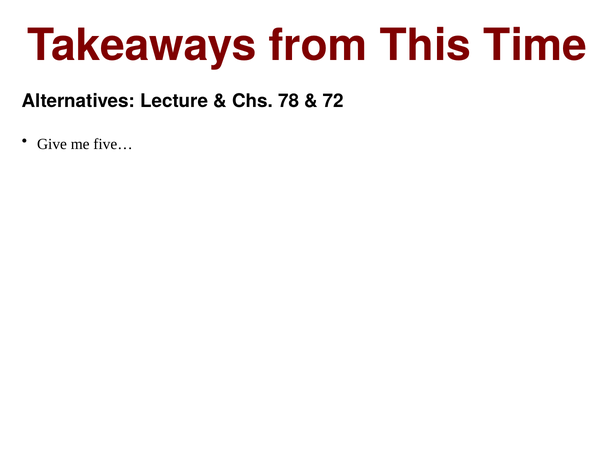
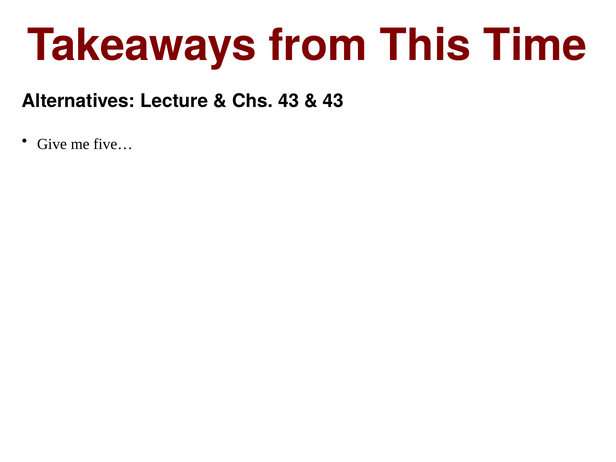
Chs 78: 78 -> 43
72 at (333, 101): 72 -> 43
